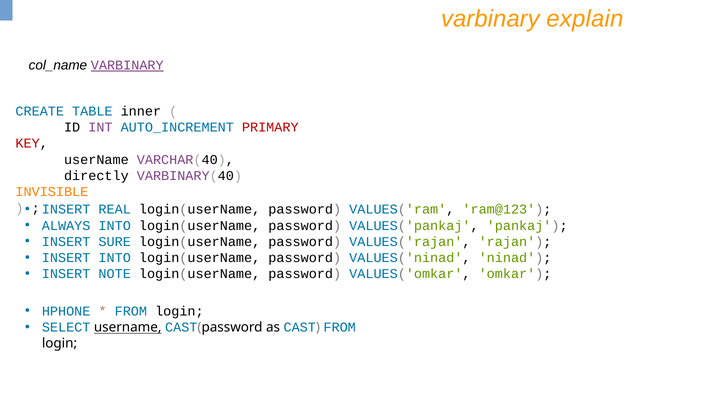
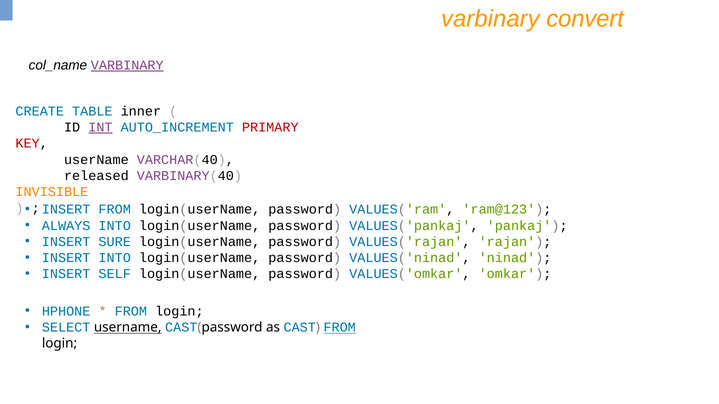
explain: explain -> convert
INT underline: none -> present
directly: directly -> released
INSERT REAL: REAL -> FROM
NOTE: NOTE -> SELF
FROM at (340, 328) underline: none -> present
